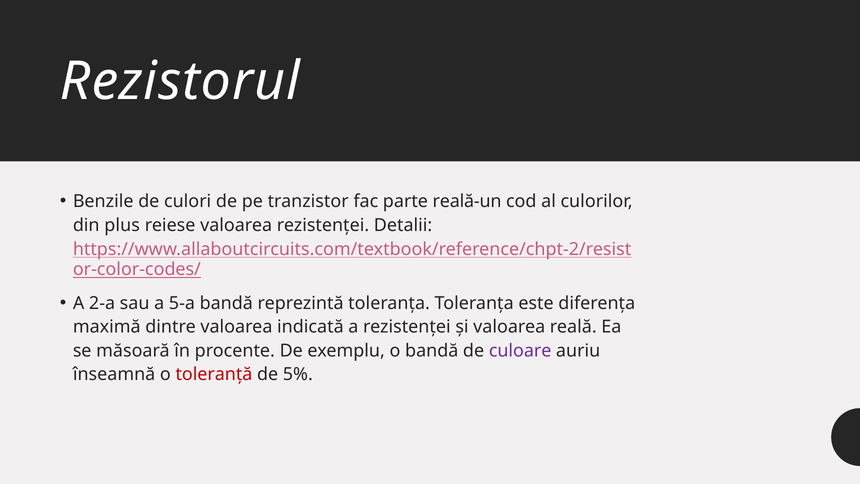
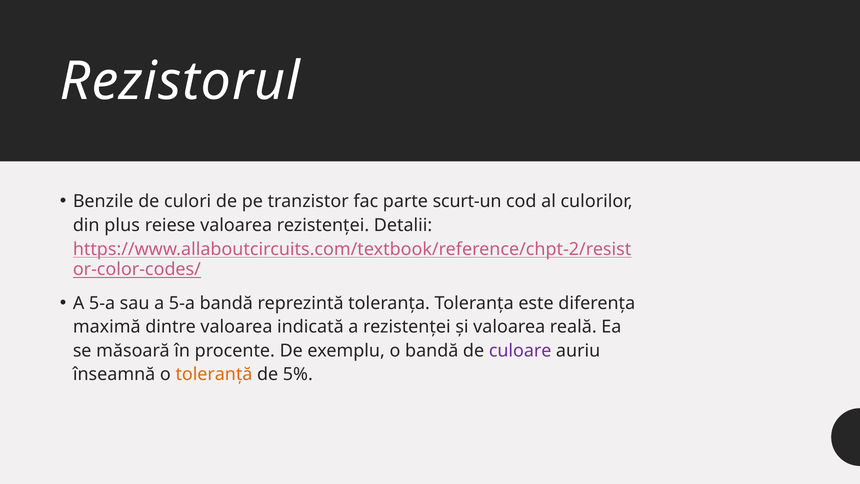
reală-un: reală-un -> scurt-un
2-a at (102, 303): 2-a -> 5-a
toleranță colour: red -> orange
